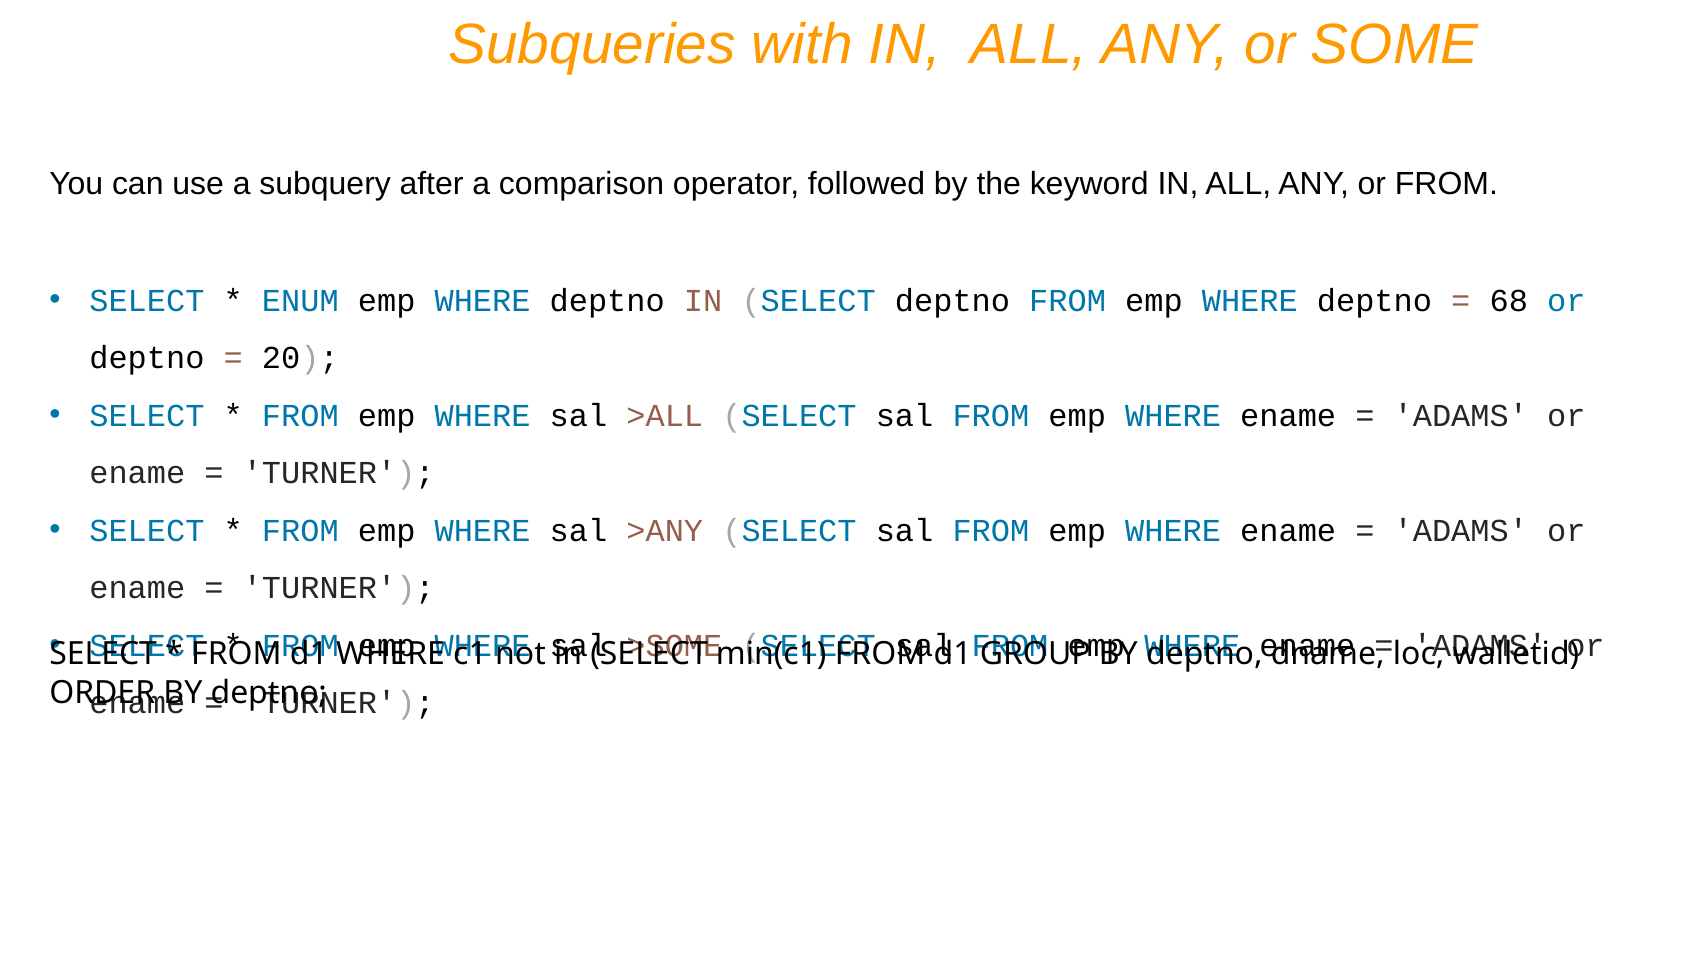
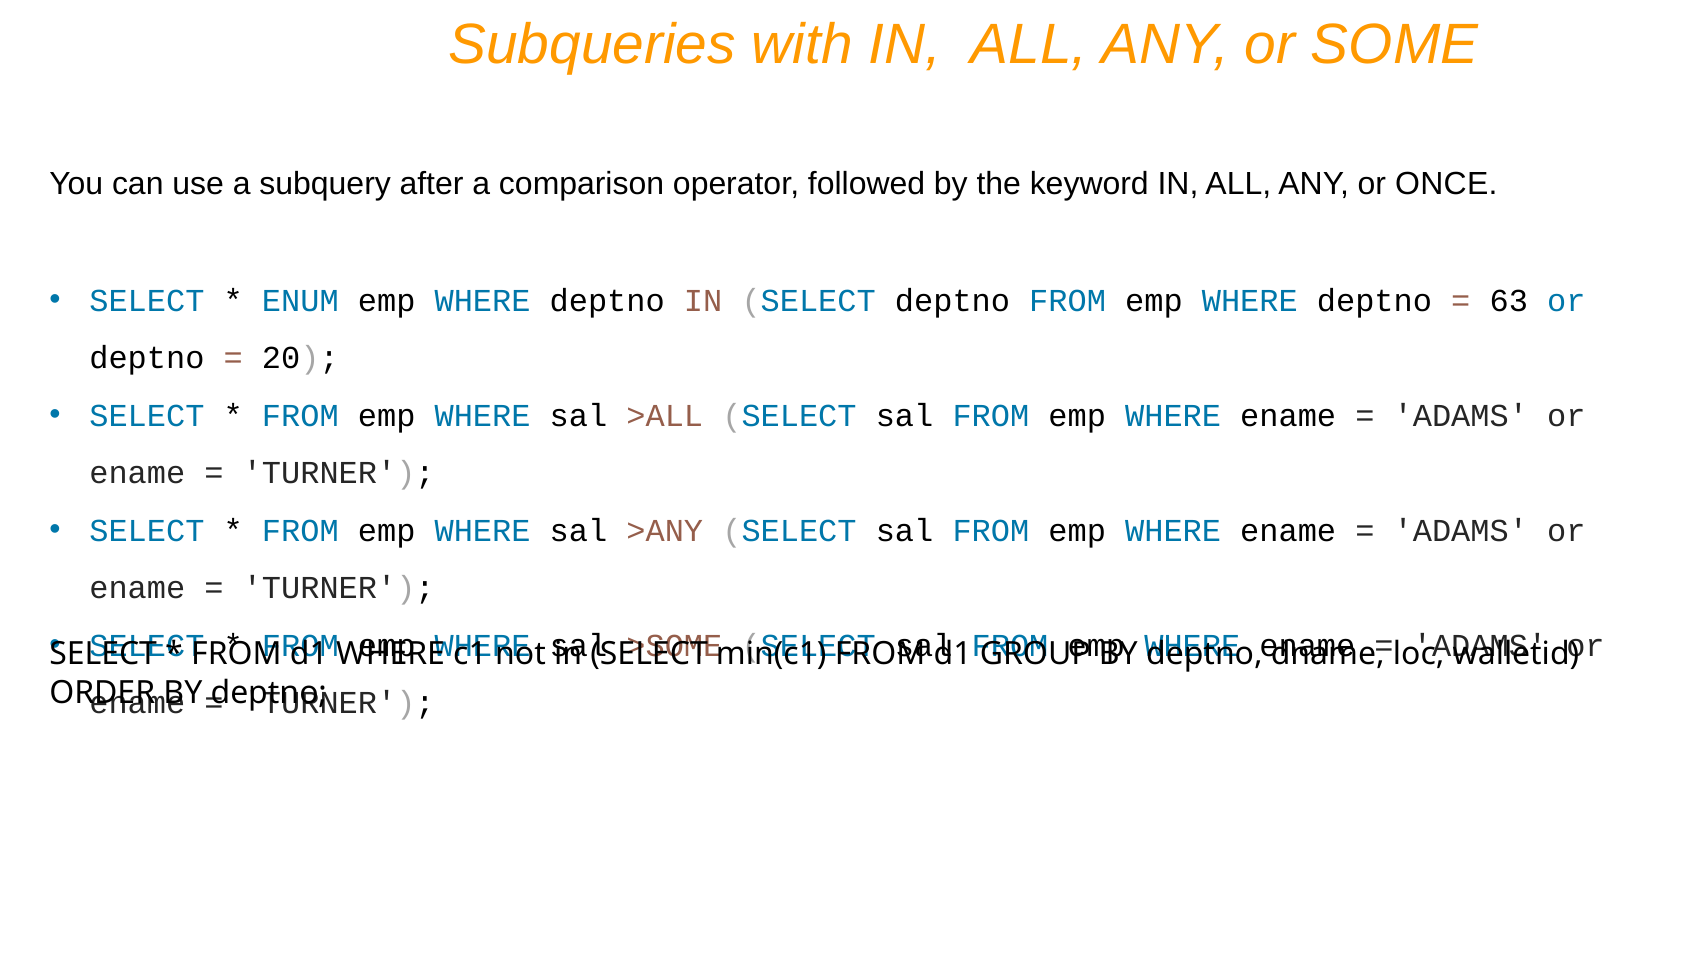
or FROM: FROM -> ONCE
68: 68 -> 63
